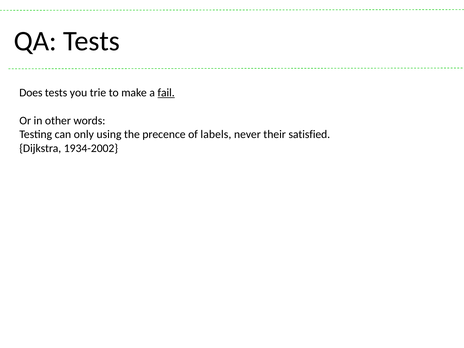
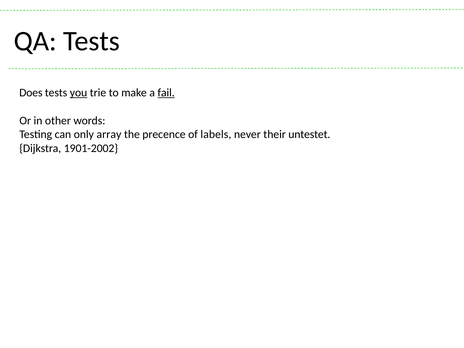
you underline: none -> present
using: using -> array
satisfied: satisfied -> untestet
1934-2002: 1934-2002 -> 1901-2002
